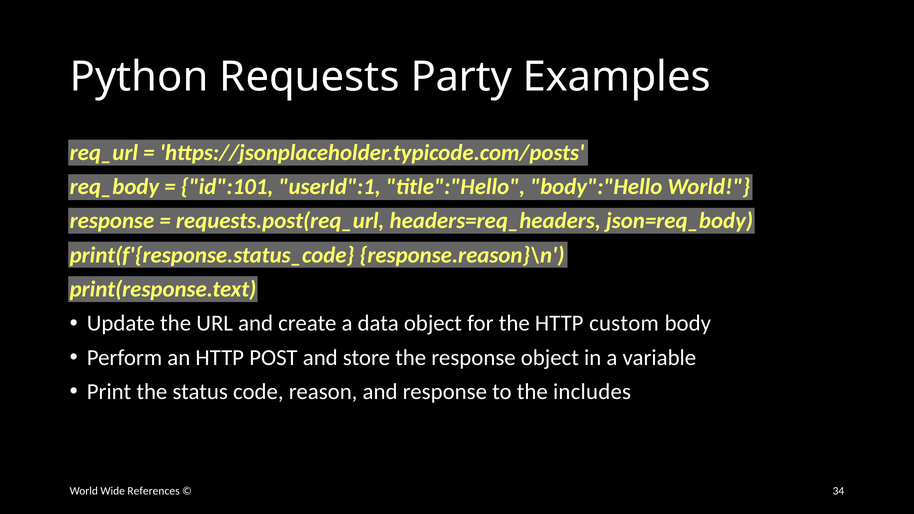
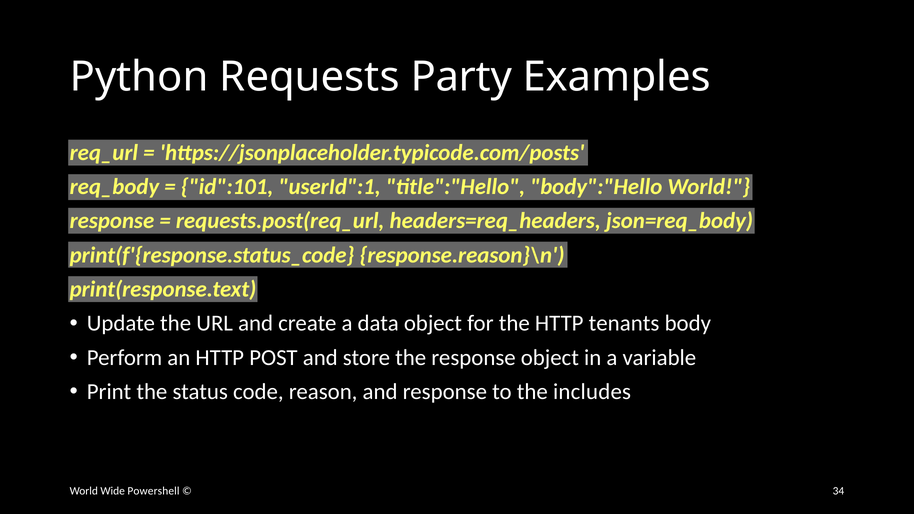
custom: custom -> tenants
References: References -> Powershell
